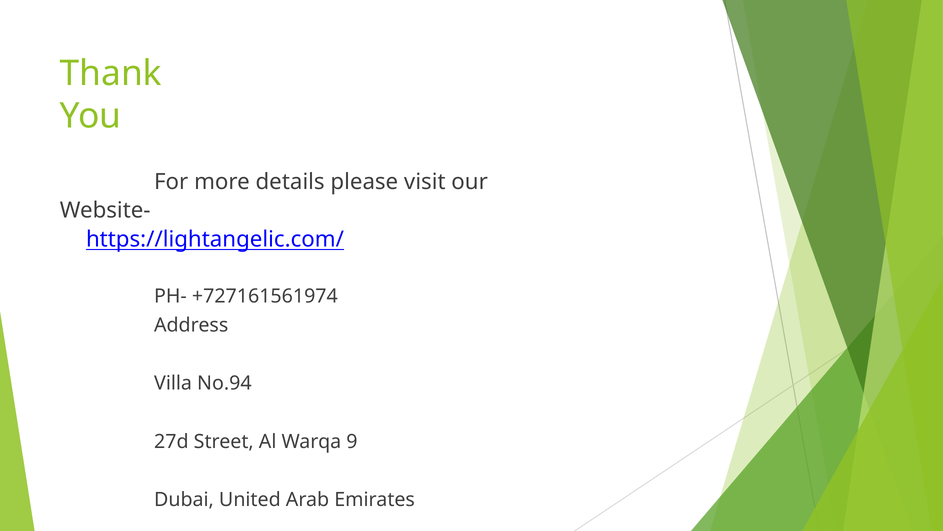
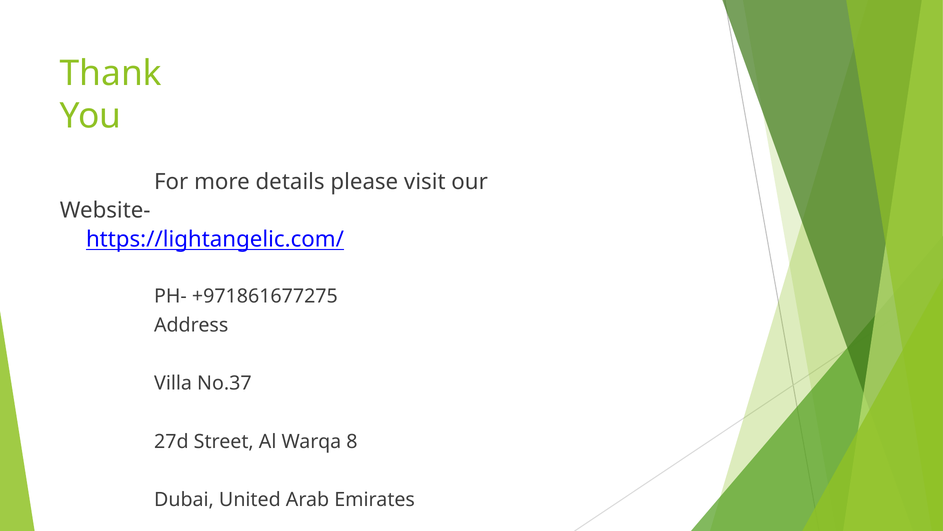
+727161561974: +727161561974 -> +971861677275
No.94: No.94 -> No.37
9: 9 -> 8
